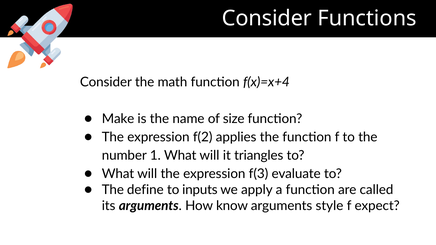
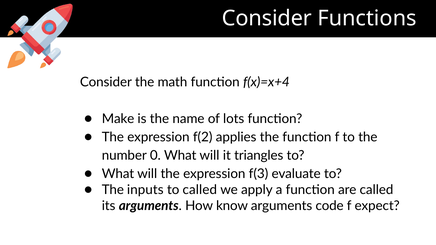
size: size -> lots
1: 1 -> 0
define: define -> inputs
to inputs: inputs -> called
style: style -> code
